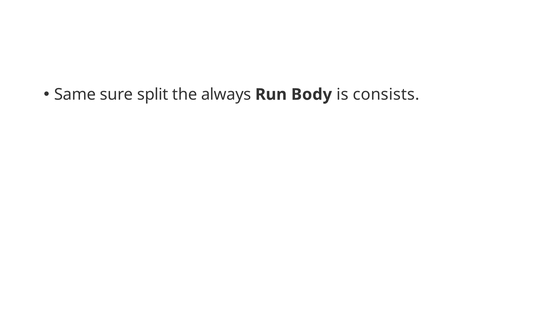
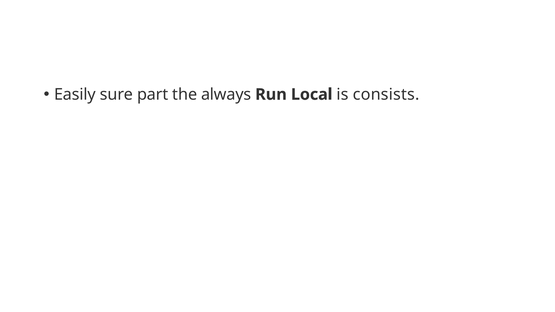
Same: Same -> Easily
split: split -> part
Body: Body -> Local
